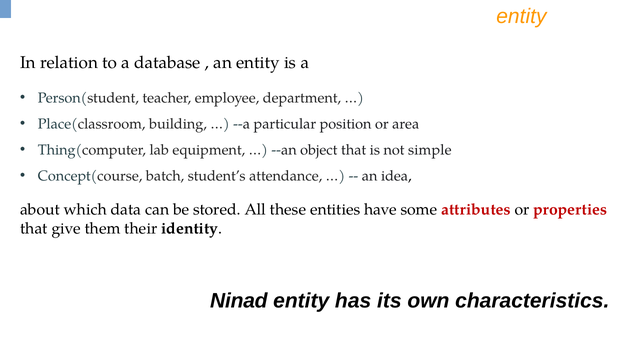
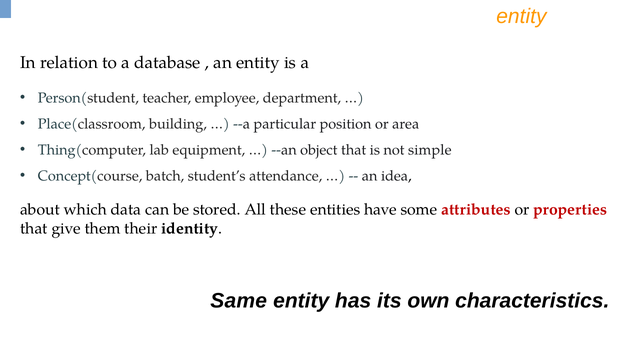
Ninad: Ninad -> Same
